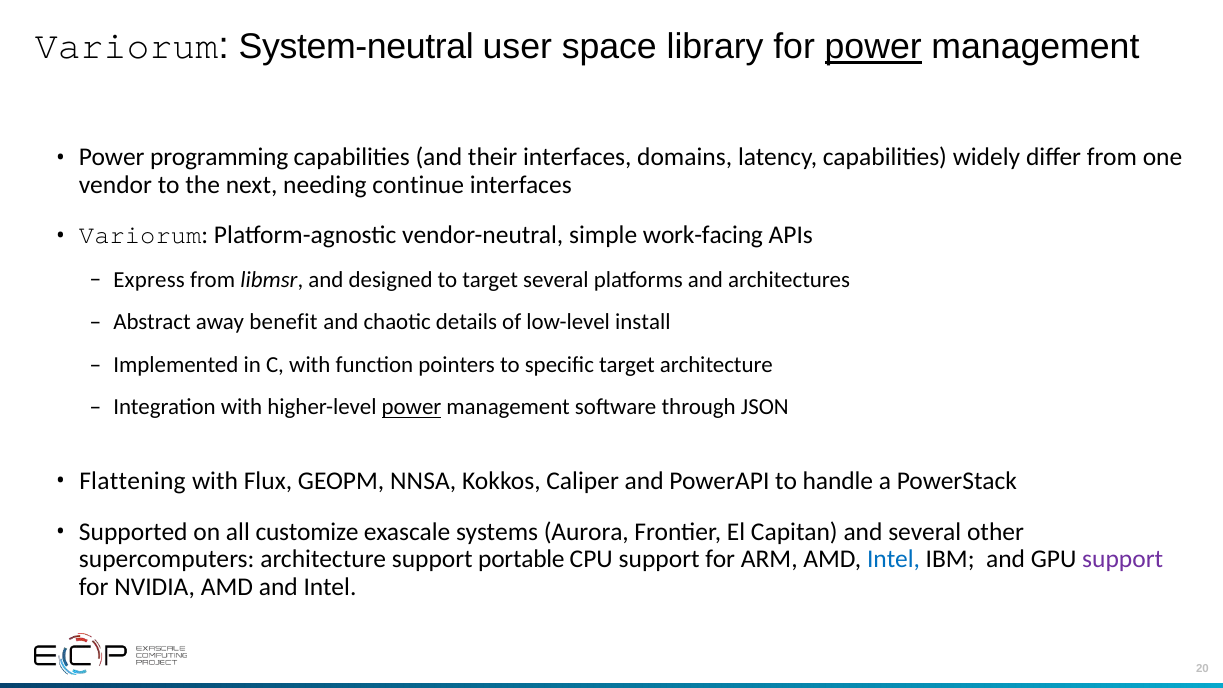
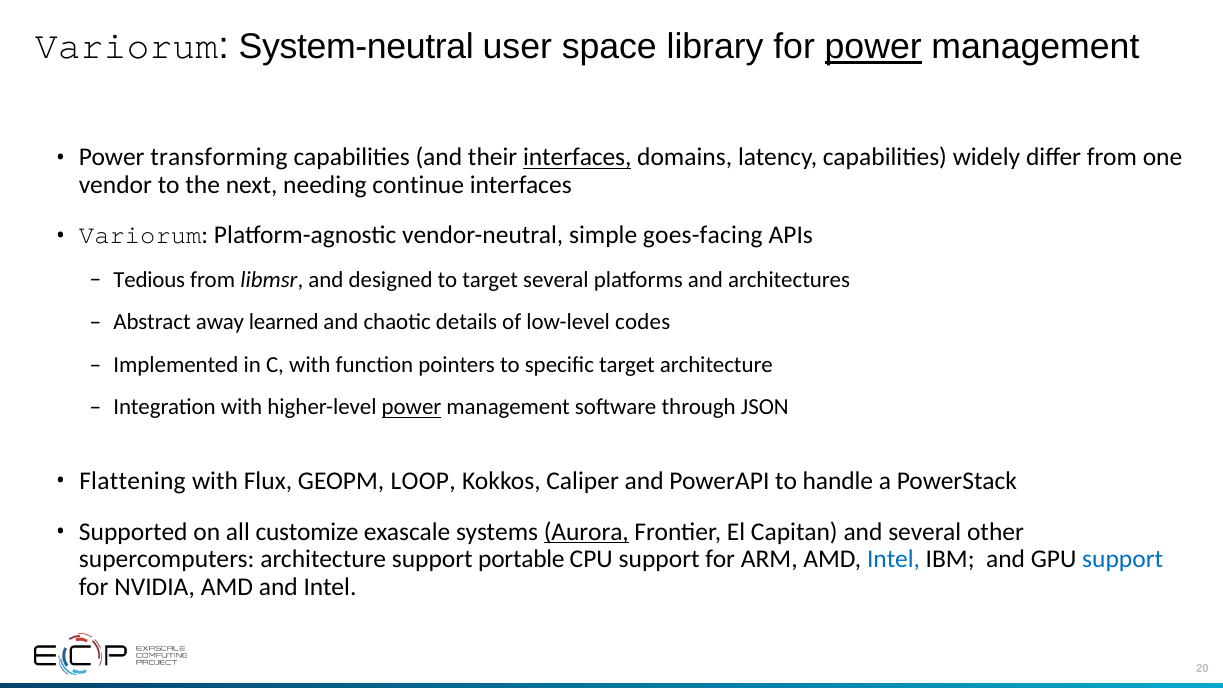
programming: programming -> transforming
interfaces at (577, 158) underline: none -> present
work-facing: work-facing -> goes-facing
Express: Express -> Tedious
benefit: benefit -> learned
install: install -> codes
NNSA: NNSA -> LOOP
Aurora underline: none -> present
support at (1123, 559) colour: purple -> blue
